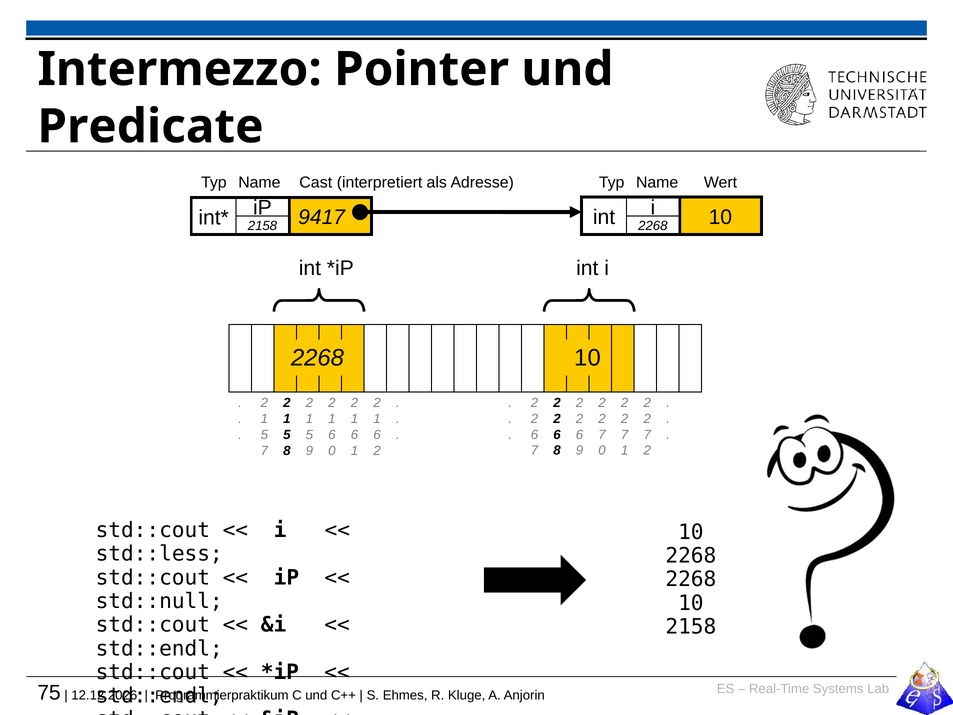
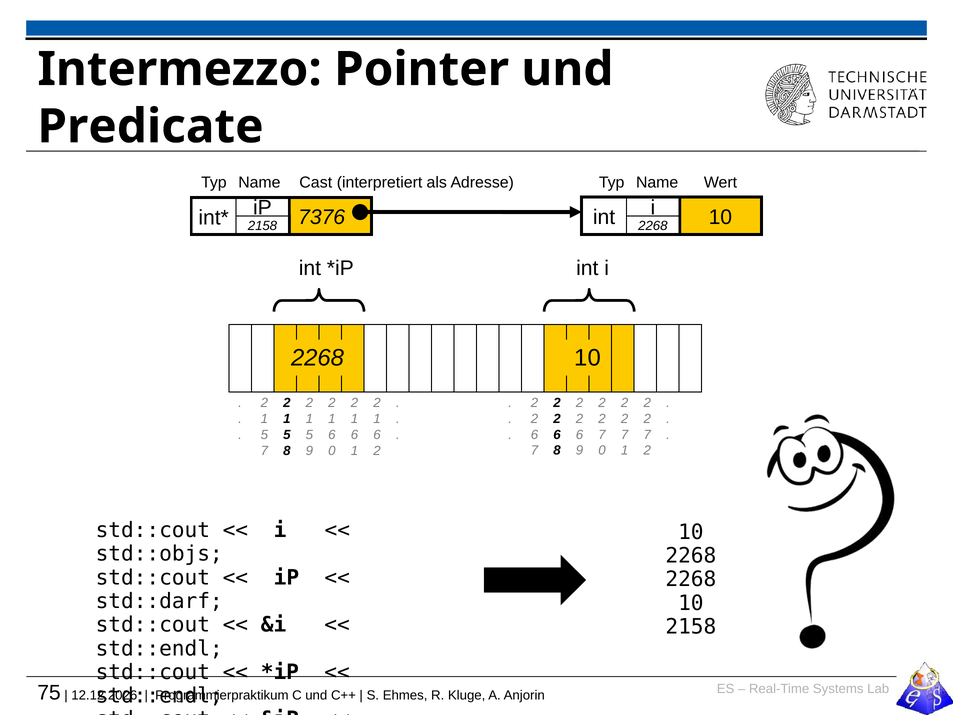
9417: 9417 -> 7376
std::less: std::less -> std::objs
std::null: std::null -> std::darf
